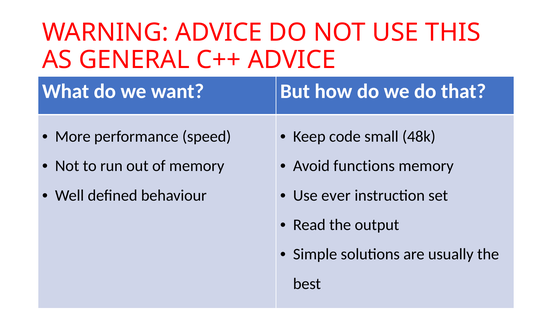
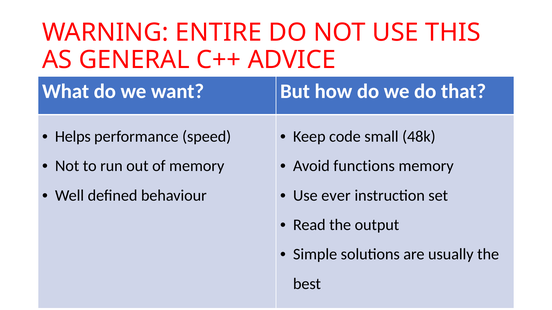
WARNING ADVICE: ADVICE -> ENTIRE
More: More -> Helps
